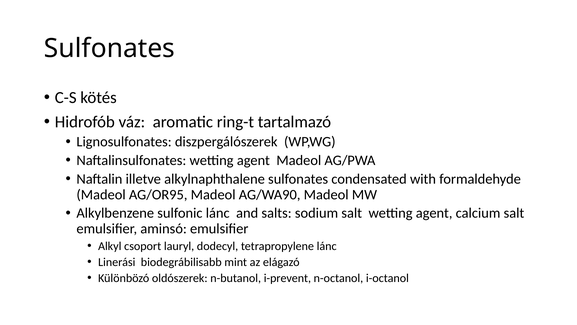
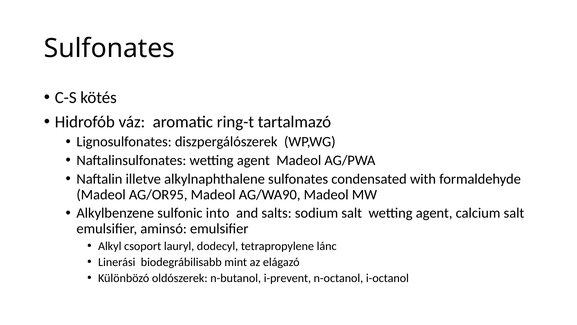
sulfonic lánc: lánc -> into
